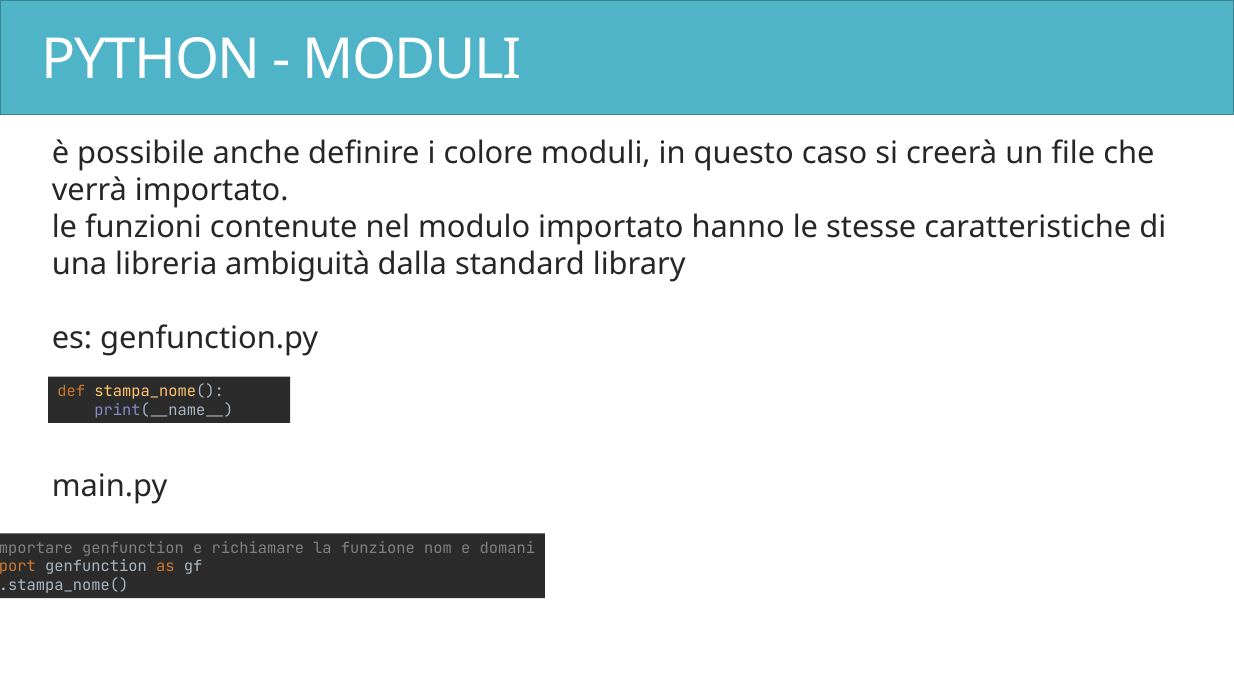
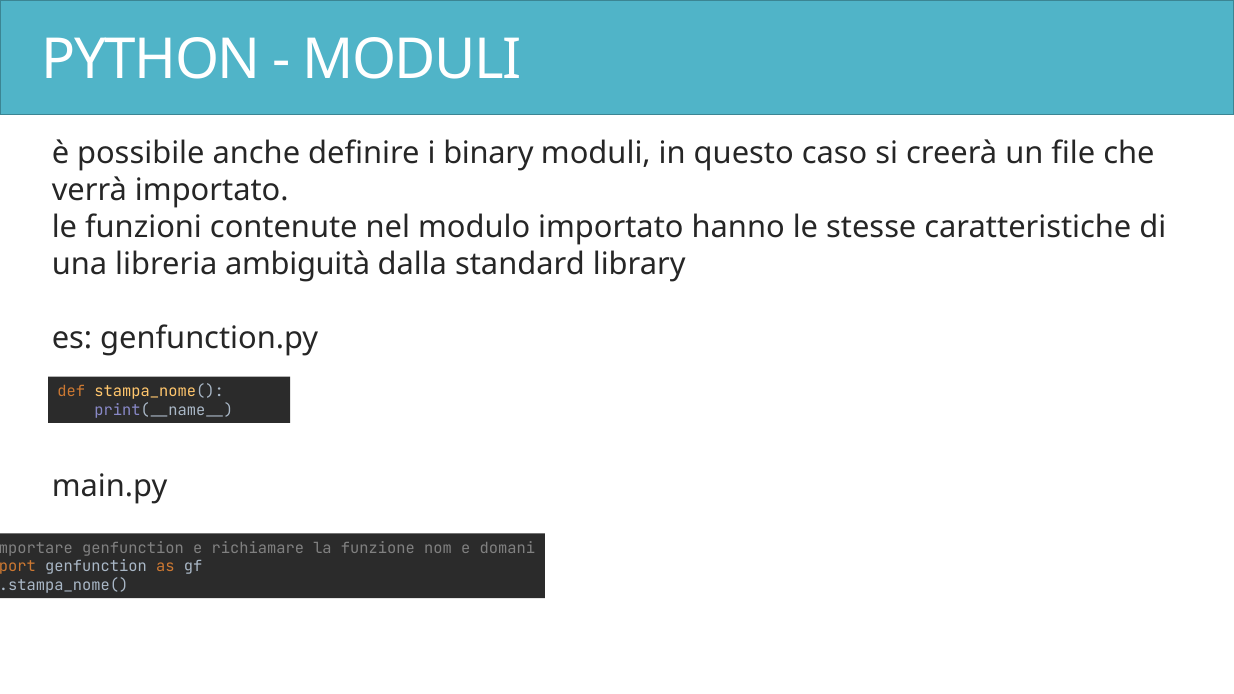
colore: colore -> binary
